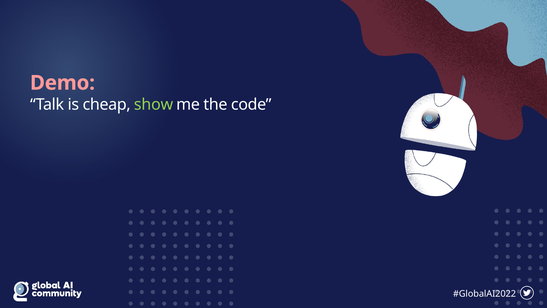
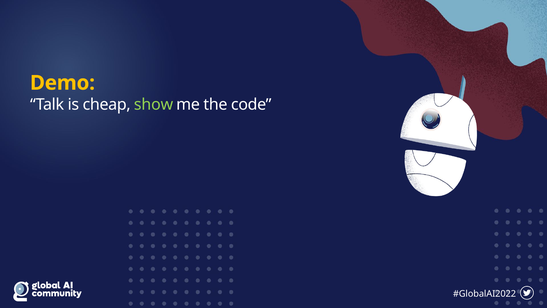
Demo colour: pink -> yellow
